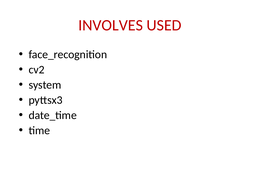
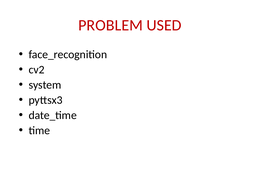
INVOLVES: INVOLVES -> PROBLEM
